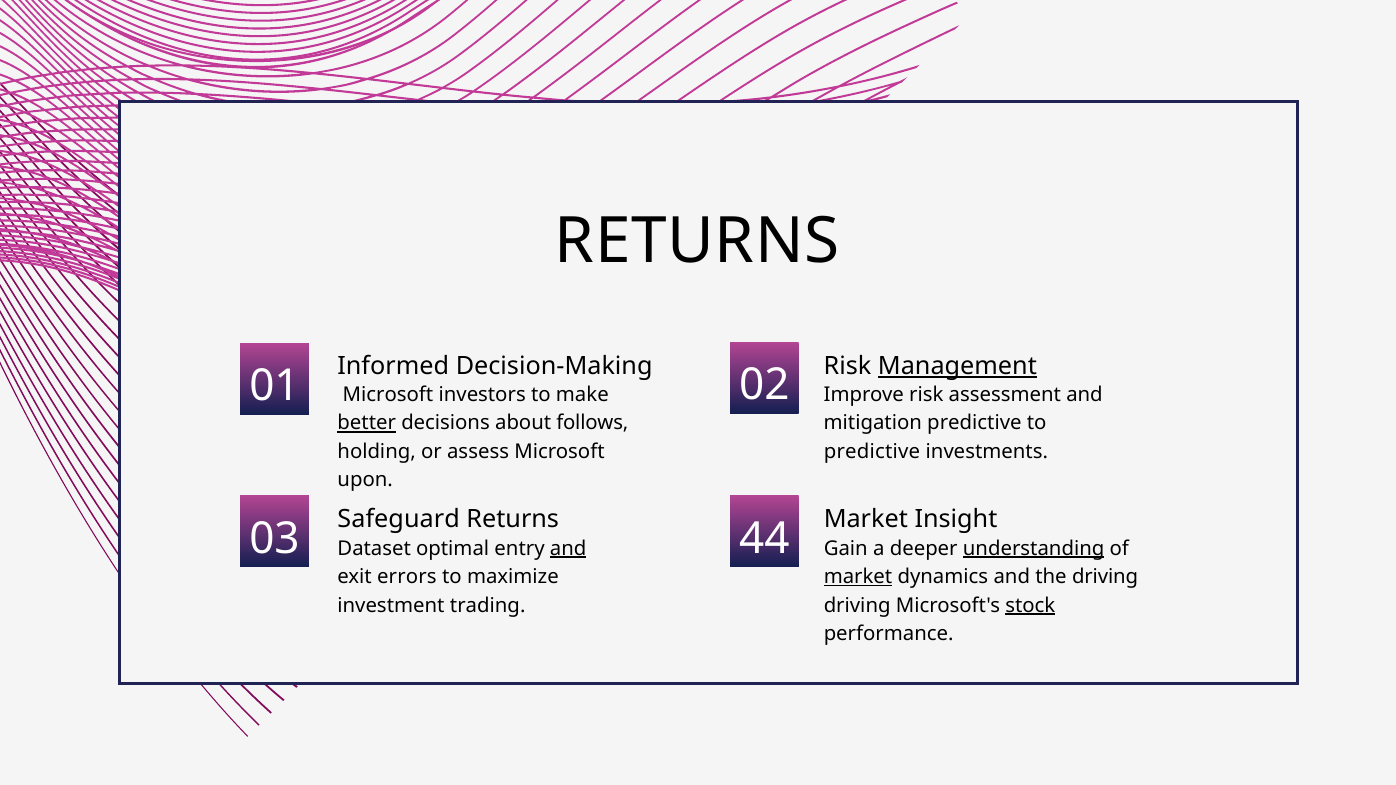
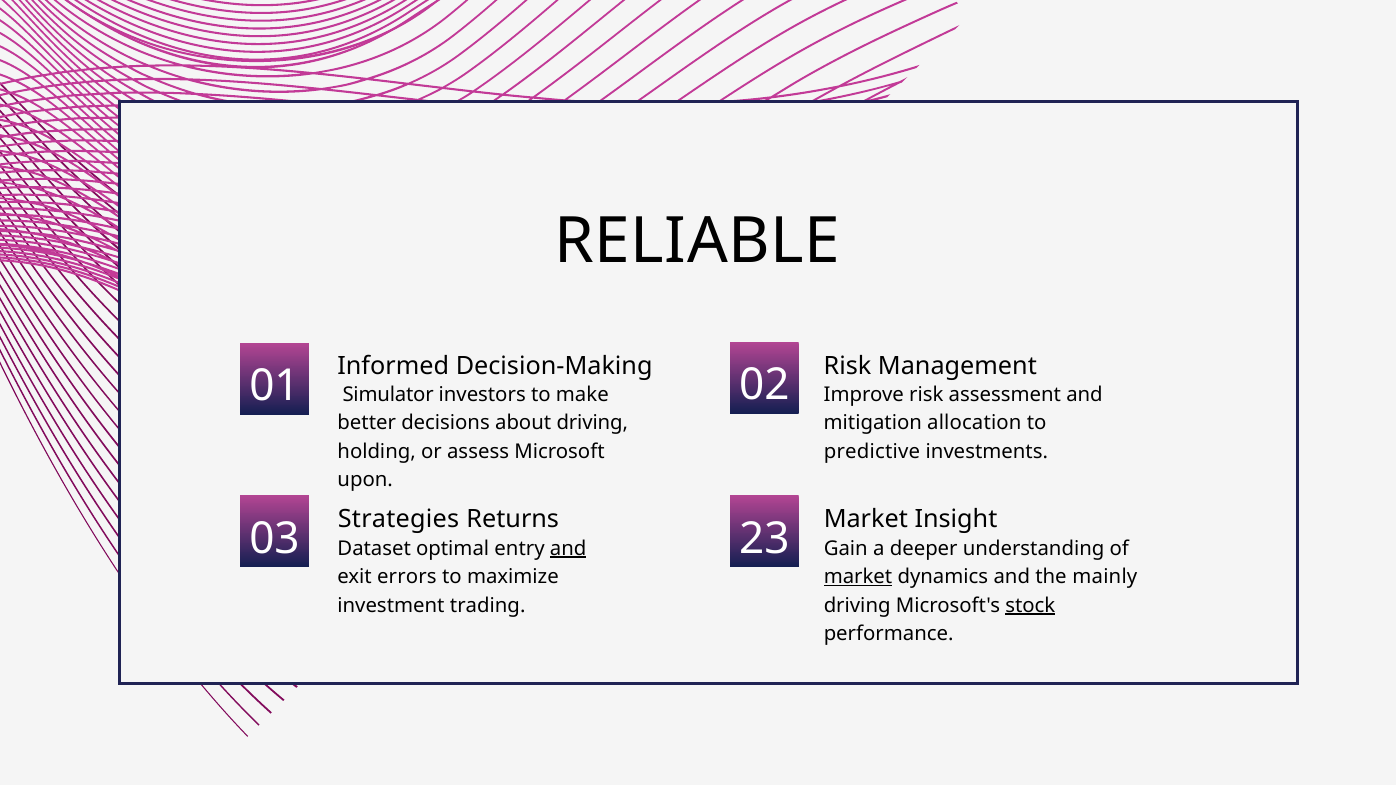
RETURNS at (697, 241): RETURNS -> RELIABLE
Management underline: present -> none
Microsoft at (388, 395): Microsoft -> Simulator
better underline: present -> none
about follows: follows -> driving
mitigation predictive: predictive -> allocation
Safeguard: Safeguard -> Strategies
44: 44 -> 23
understanding underline: present -> none
the driving: driving -> mainly
